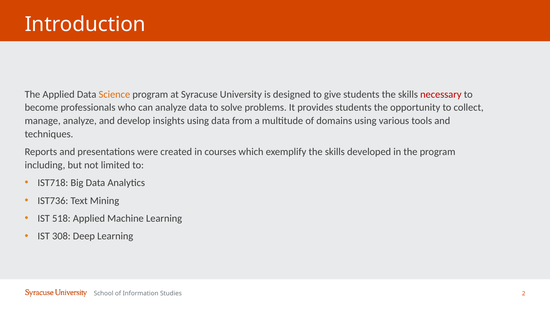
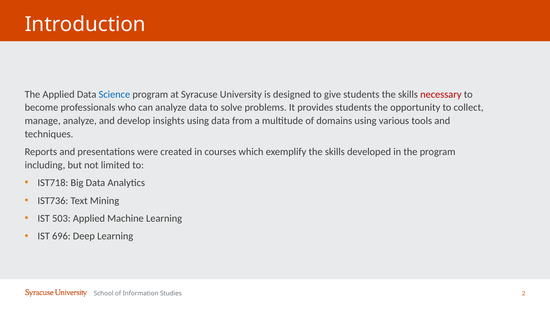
Science colour: orange -> blue
518: 518 -> 503
308: 308 -> 696
